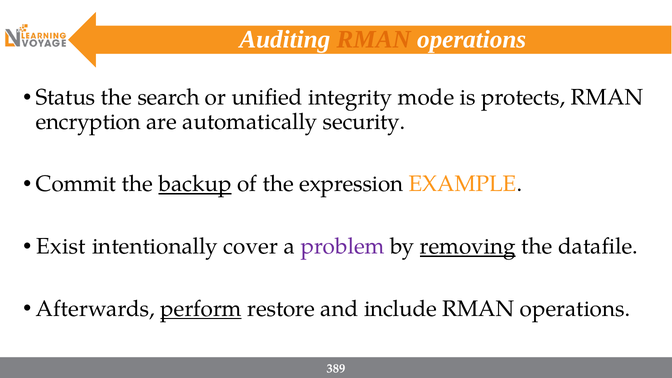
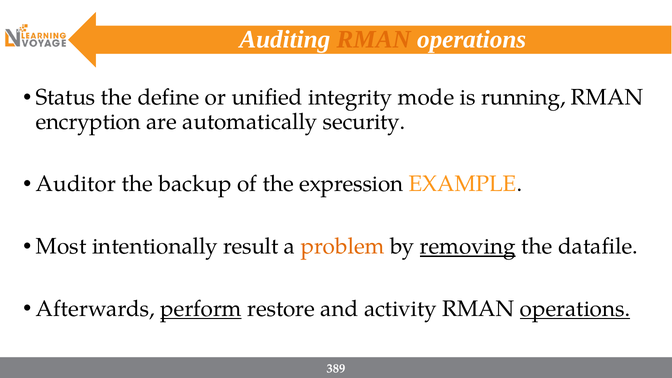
search: search -> define
protects: protects -> running
Commit: Commit -> Auditor
backup underline: present -> none
Exist: Exist -> Most
cover: cover -> result
problem colour: purple -> orange
include: include -> activity
operations at (575, 309) underline: none -> present
